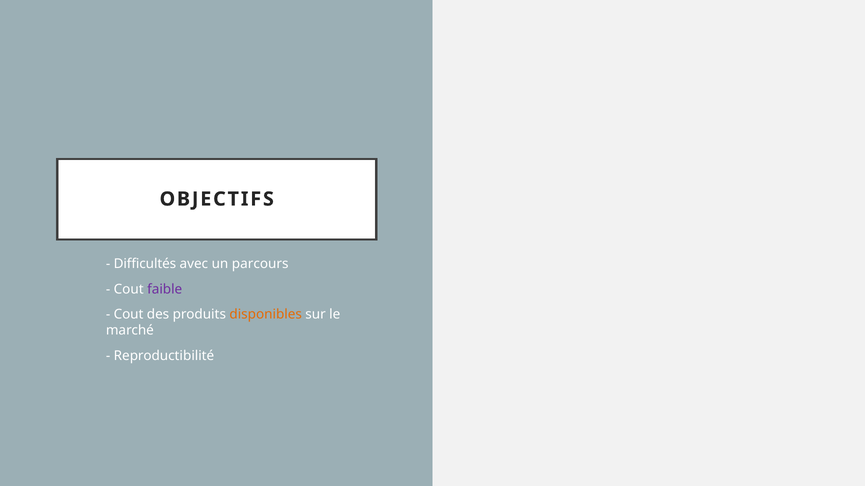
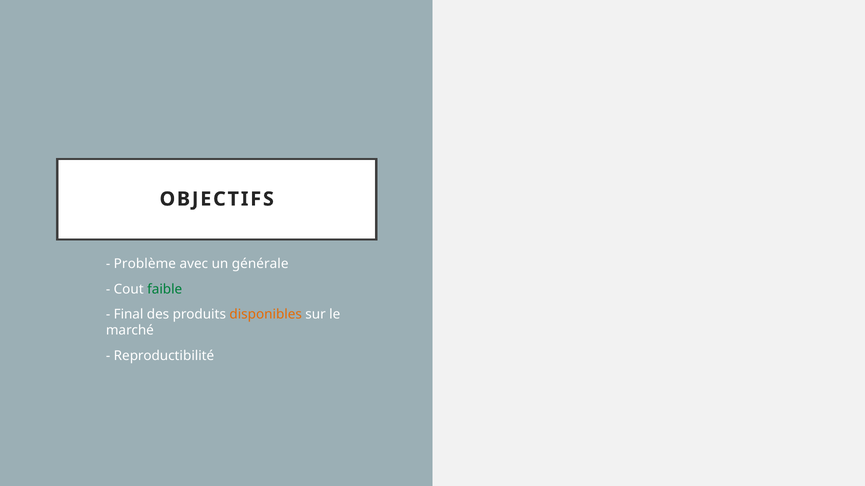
Difficultés: Difficultés -> Problème
parcours: parcours -> générale
faible colour: purple -> green
Cout at (129, 315): Cout -> Final
